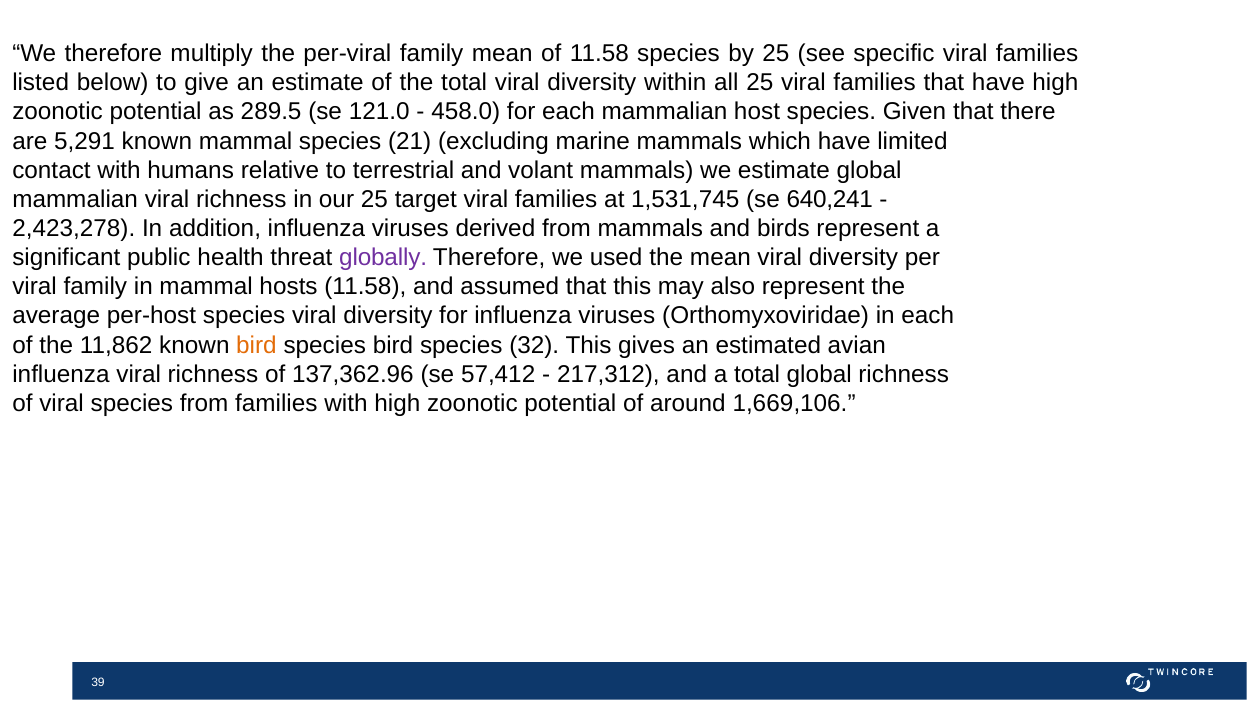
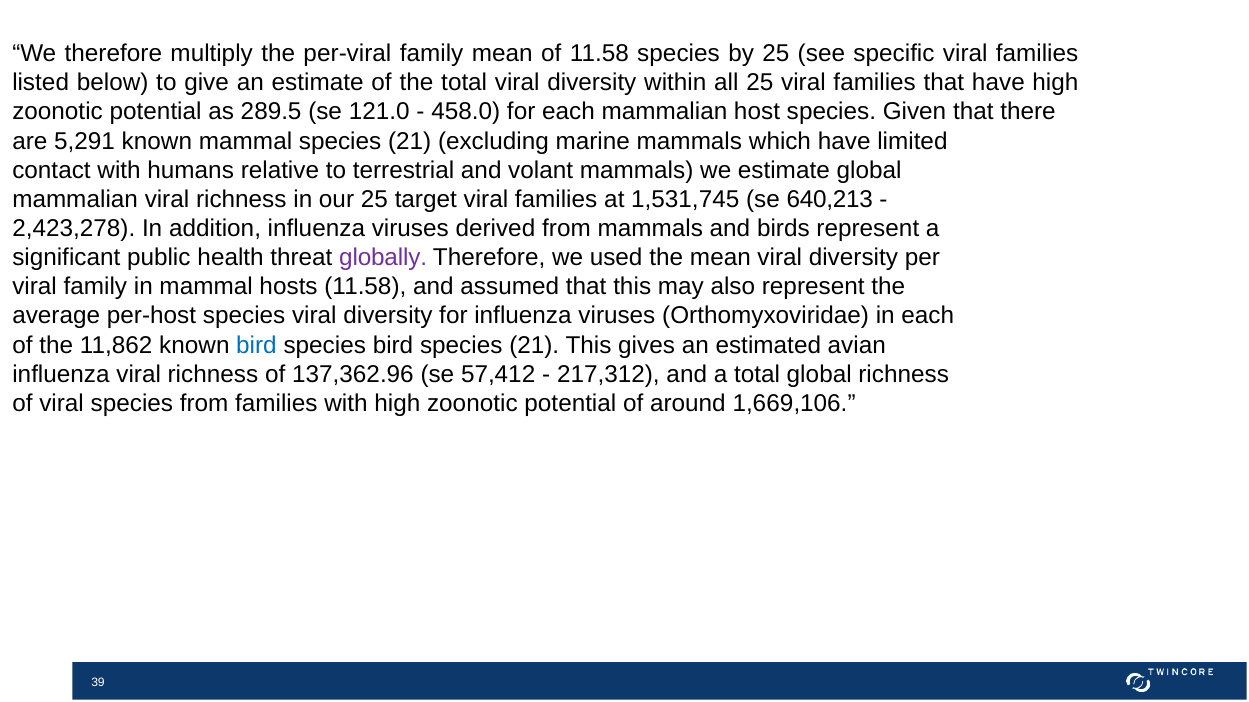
640,241: 640,241 -> 640,213
bird at (256, 345) colour: orange -> blue
bird species 32: 32 -> 21
